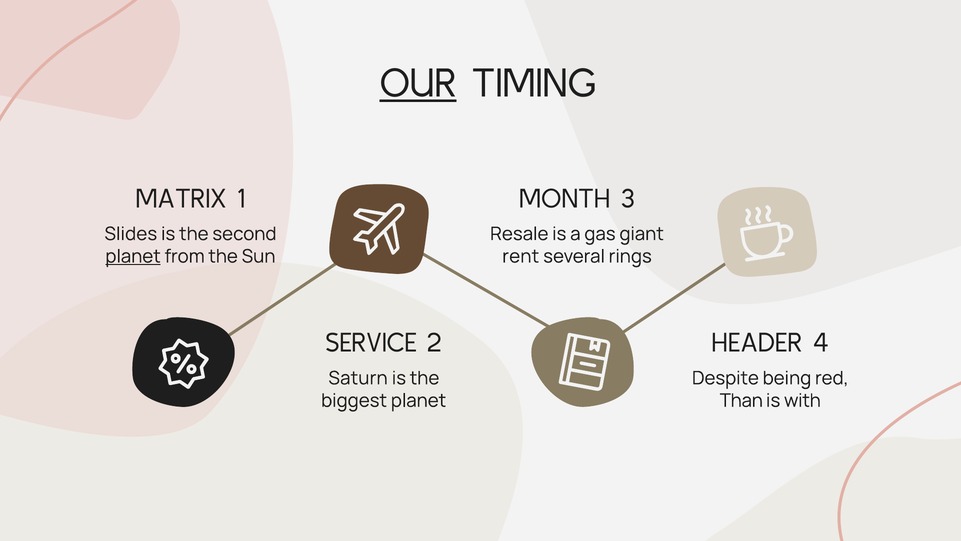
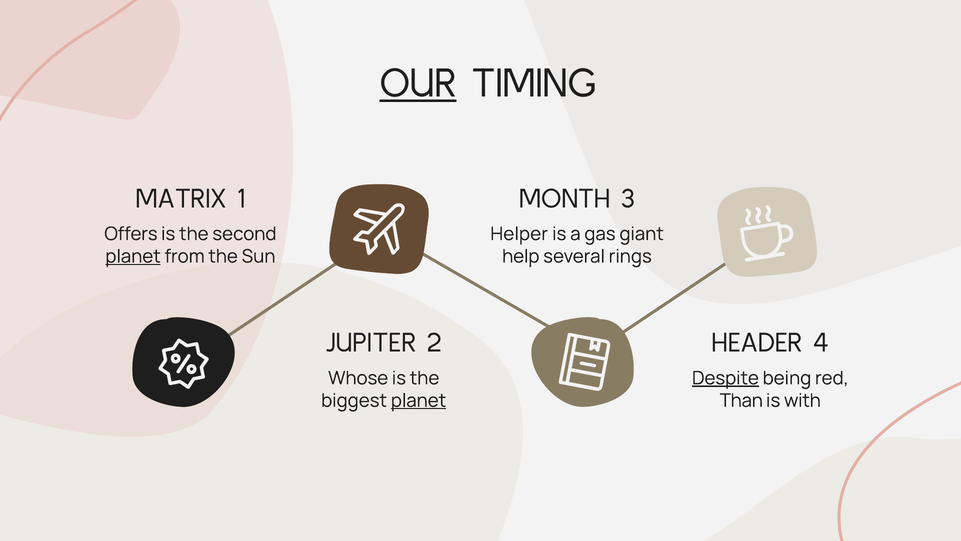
Slides: Slides -> Offers
Resale: Resale -> Helper
rent: rent -> help
SERVICE: SERVICE -> JUPITER
Saturn: Saturn -> Whose
Despite underline: none -> present
planet at (418, 400) underline: none -> present
